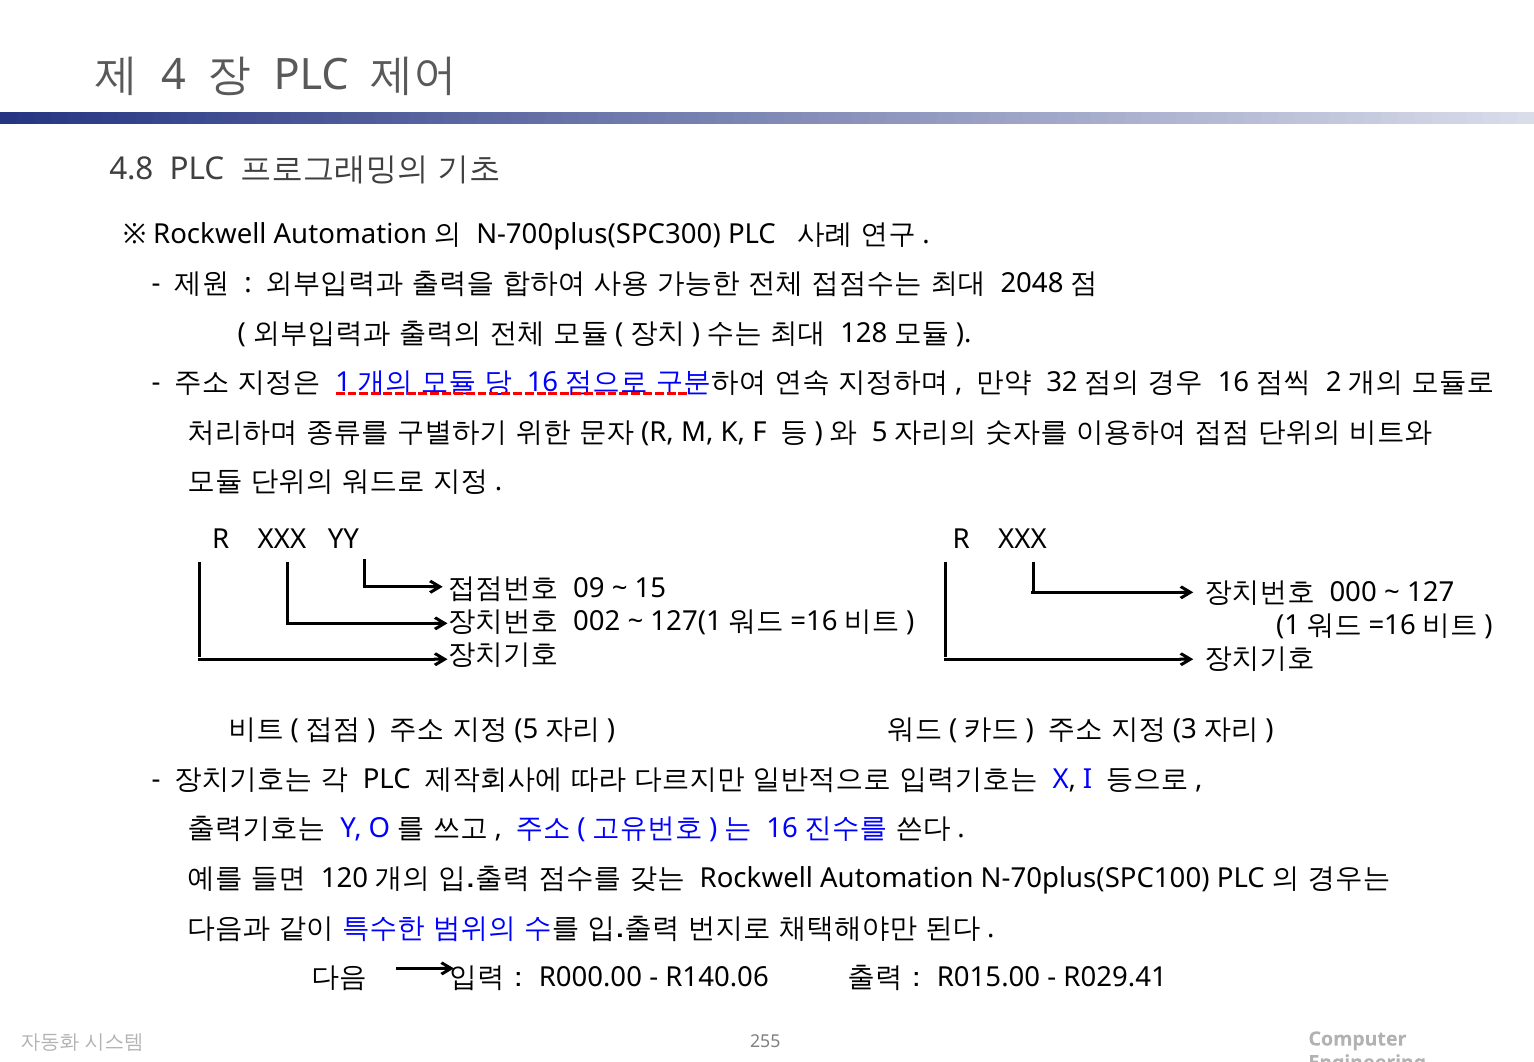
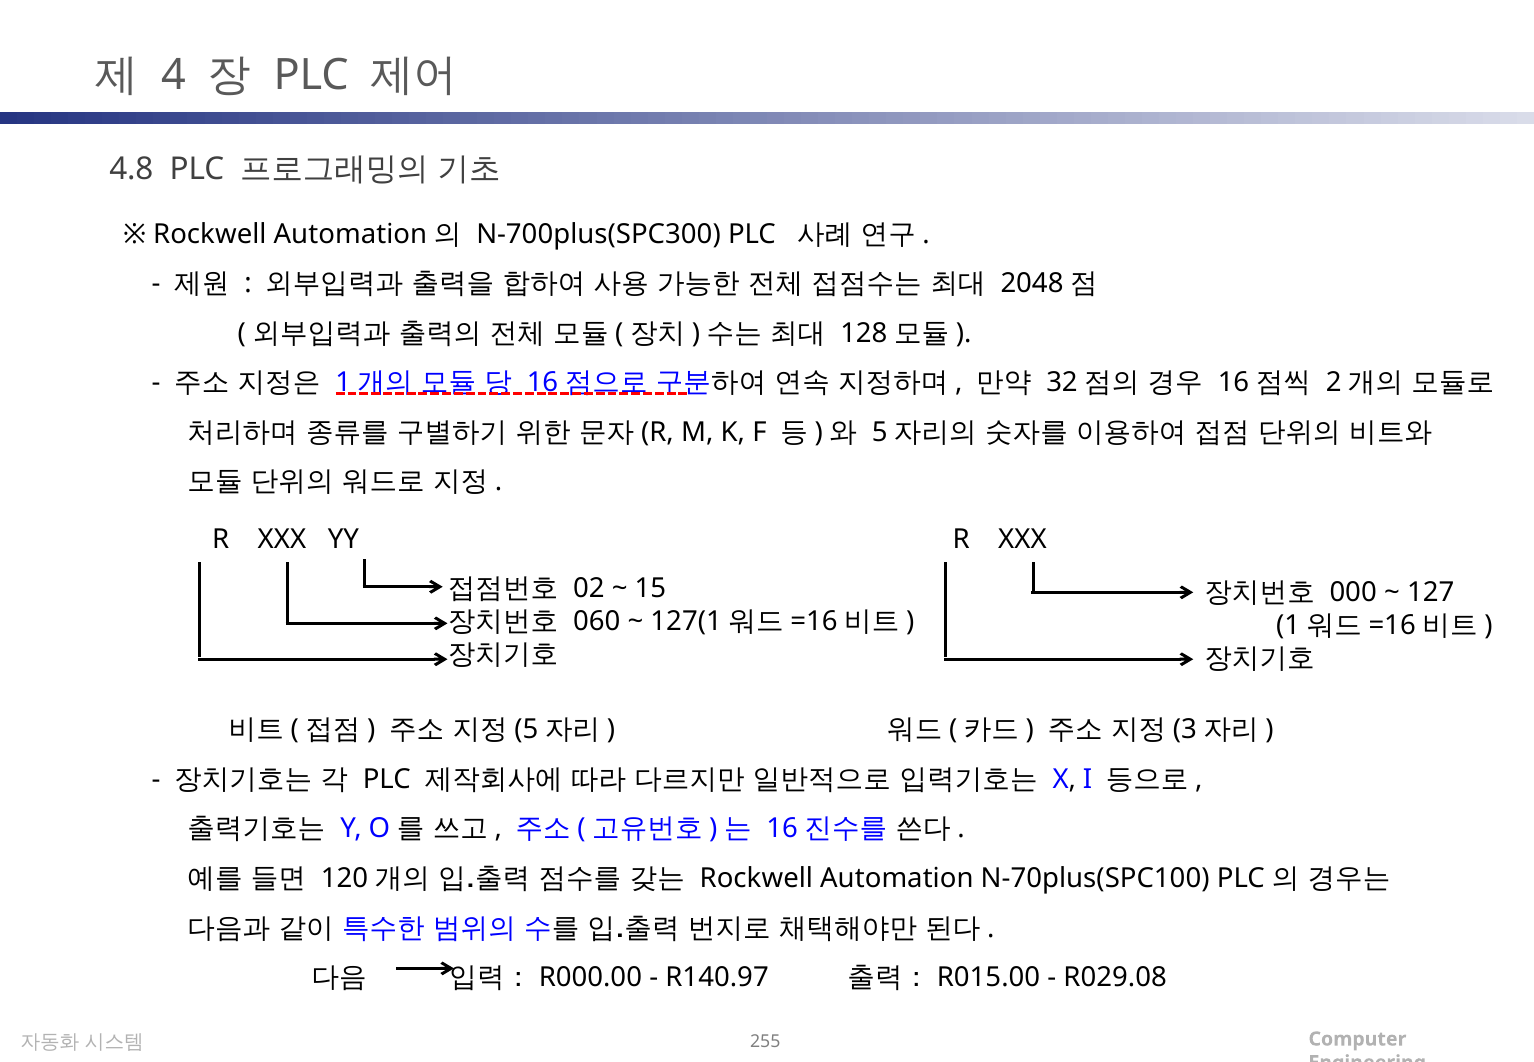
09: 09 -> 02
002: 002 -> 060
R140.06: R140.06 -> R140.97
R029.41: R029.41 -> R029.08
